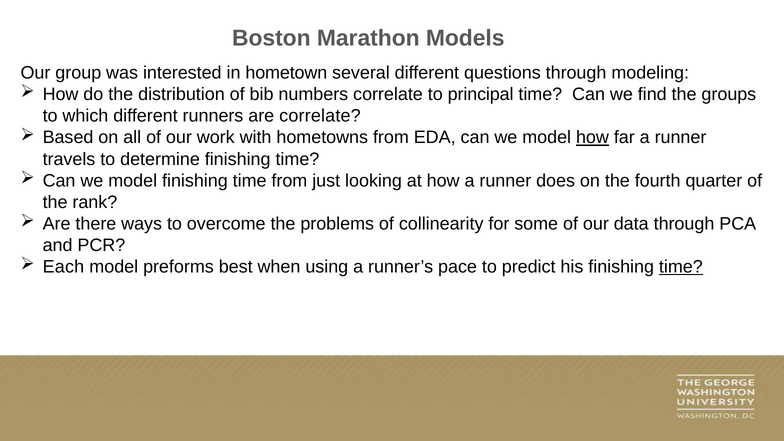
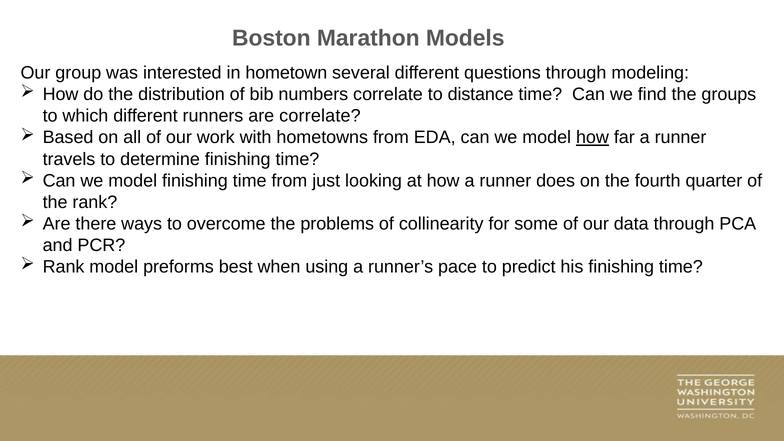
principal: principal -> distance
Each at (63, 267): Each -> Rank
time at (681, 267) underline: present -> none
